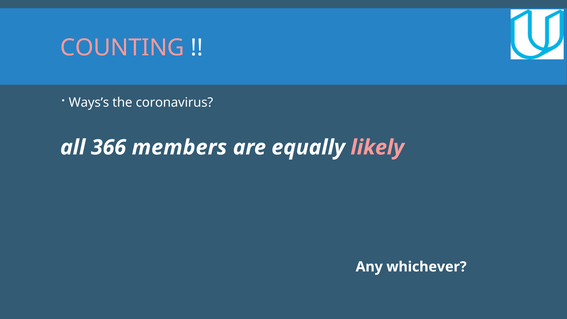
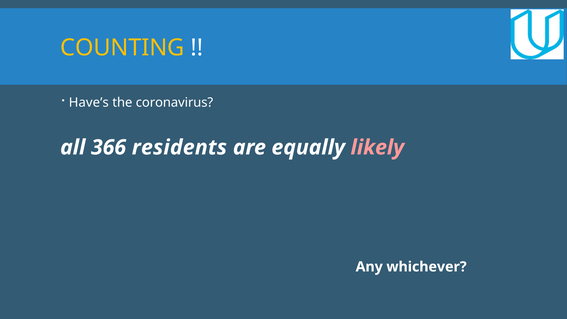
COUNTING colour: pink -> yellow
Ways’s: Ways’s -> Have’s
members: members -> residents
